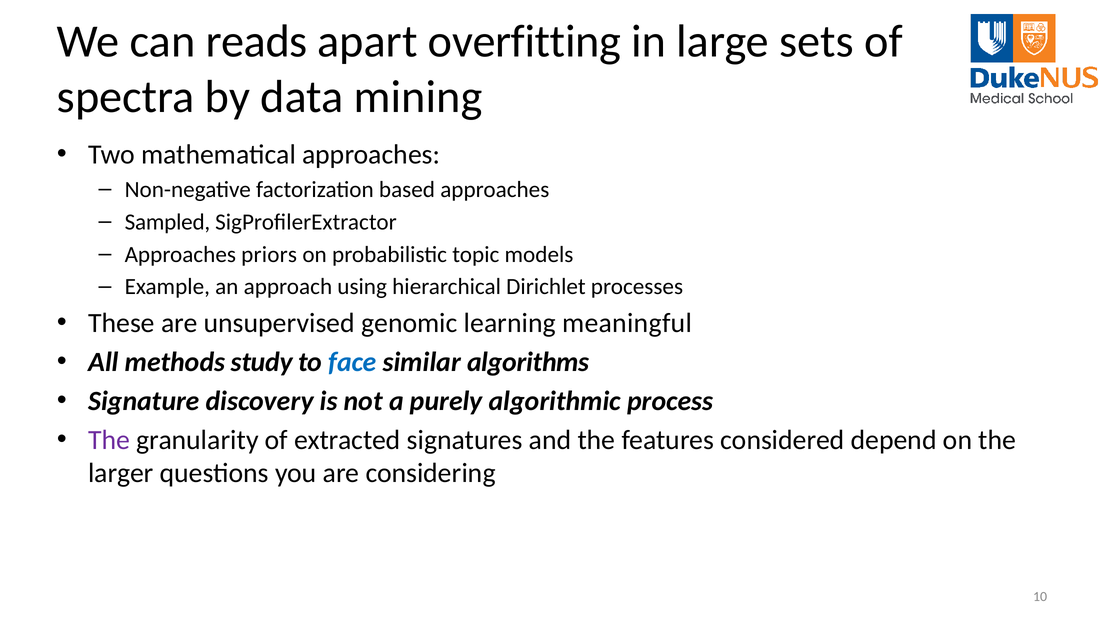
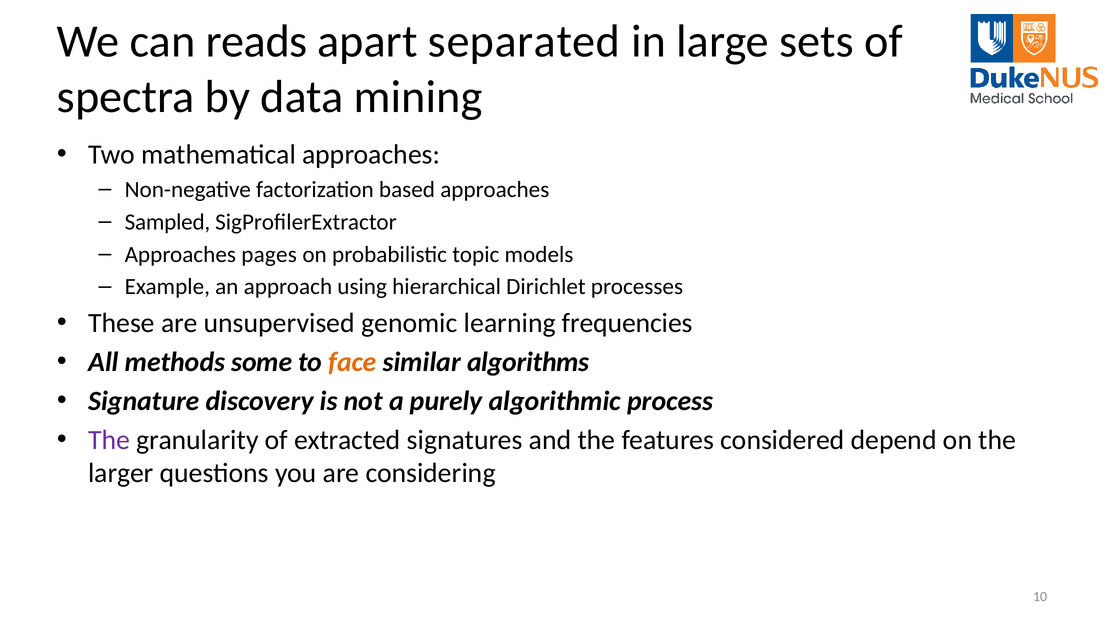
overfitting: overfitting -> separated
priors: priors -> pages
meaningful: meaningful -> frequencies
study: study -> some
face colour: blue -> orange
